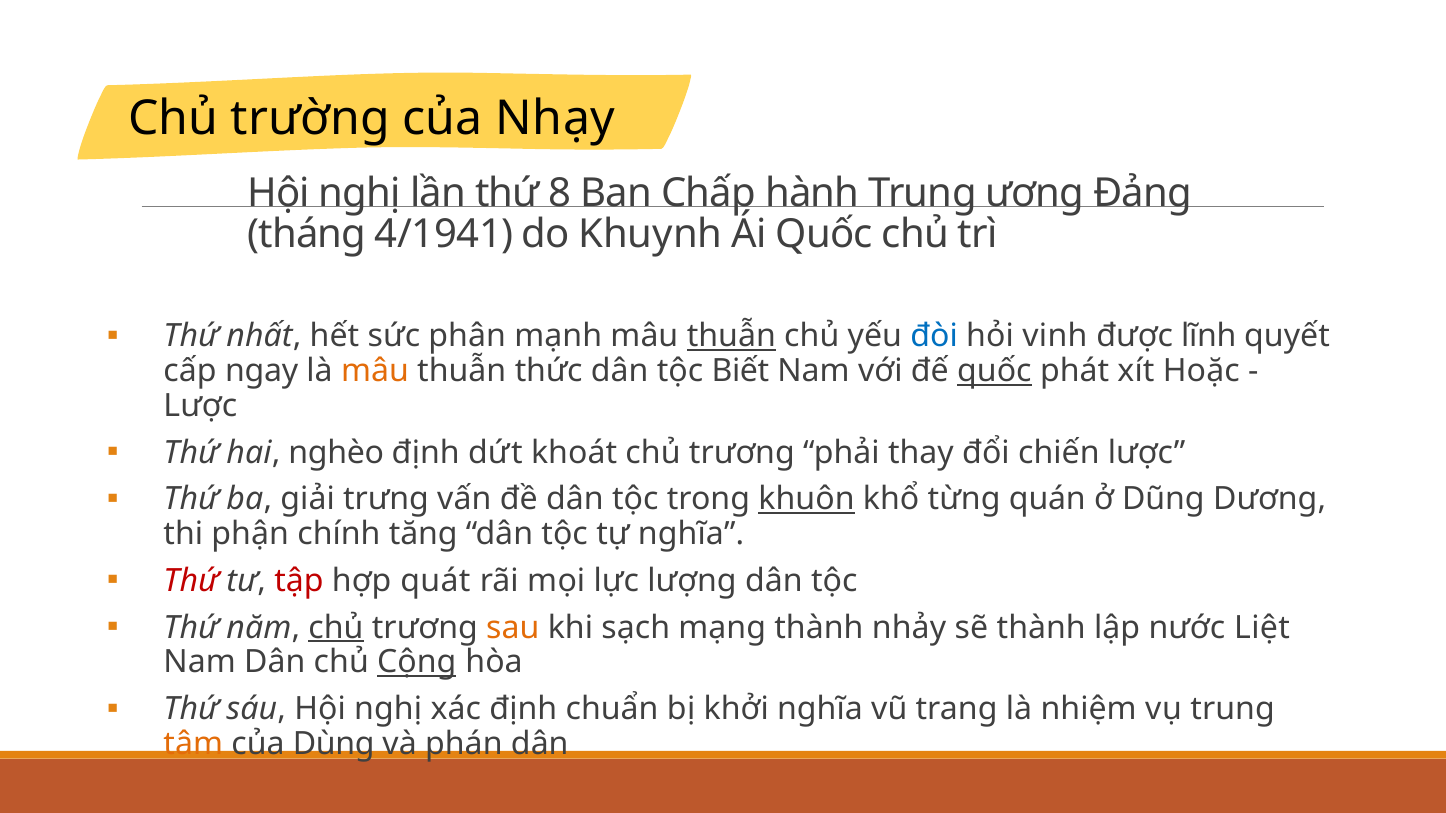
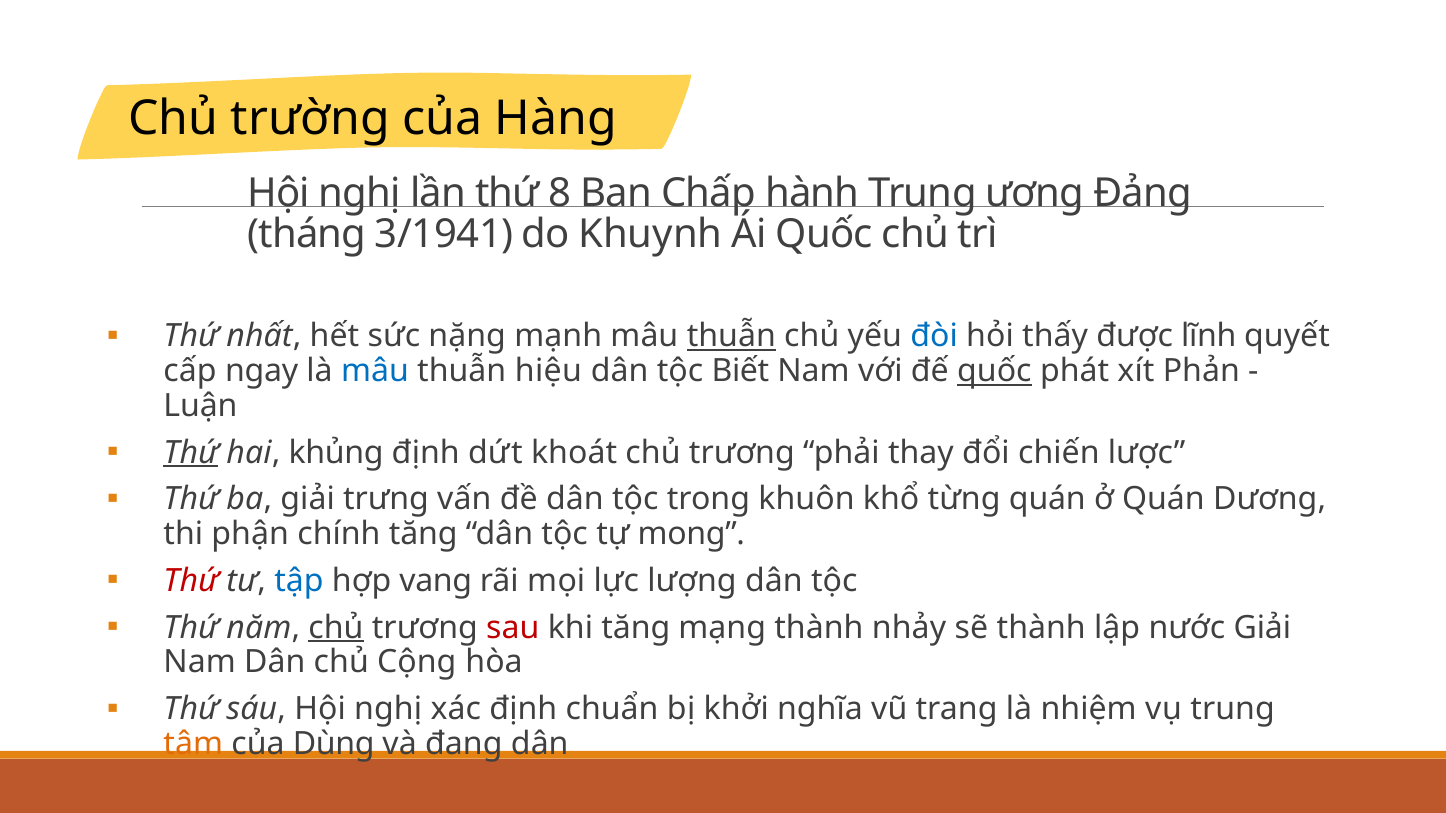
Nhạy: Nhạy -> Hàng
4/1941: 4/1941 -> 3/1941
phân: phân -> nặng
vinh: vinh -> thấy
mâu at (375, 371) colour: orange -> blue
thức: thức -> hiệu
Hoặc: Hoặc -> Phản
Lược at (200, 406): Lược -> Luận
Thứ at (191, 453) underline: none -> present
nghèo: nghèo -> khủng
khuôn underline: present -> none
ở Dũng: Dũng -> Quán
tự nghĩa: nghĩa -> mong
tập colour: red -> blue
quát: quát -> vang
sau colour: orange -> red
khi sạch: sạch -> tăng
nước Liệt: Liệt -> Giải
Cộng underline: present -> none
phán: phán -> đang
